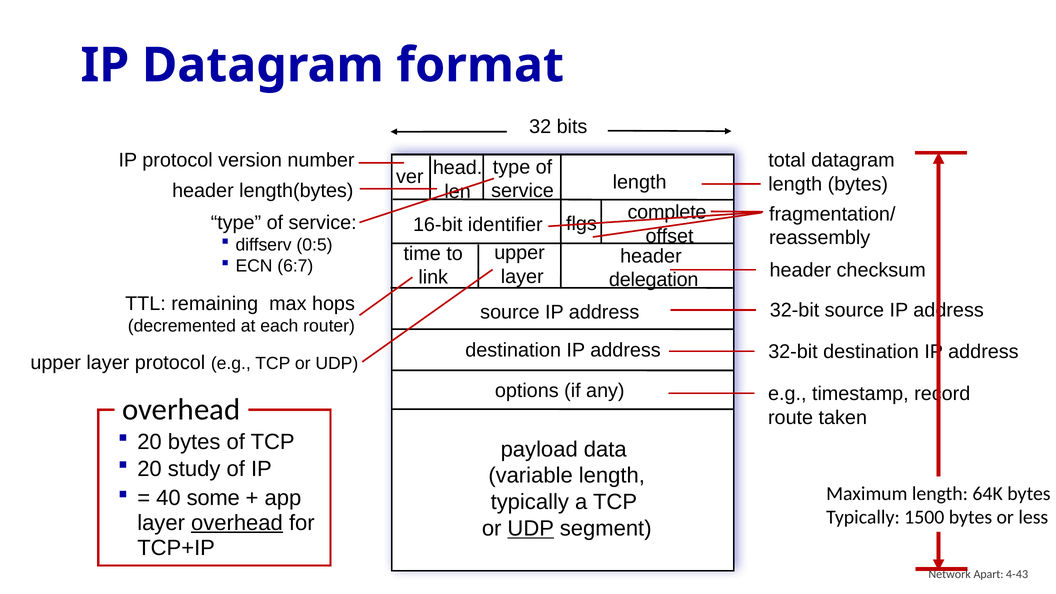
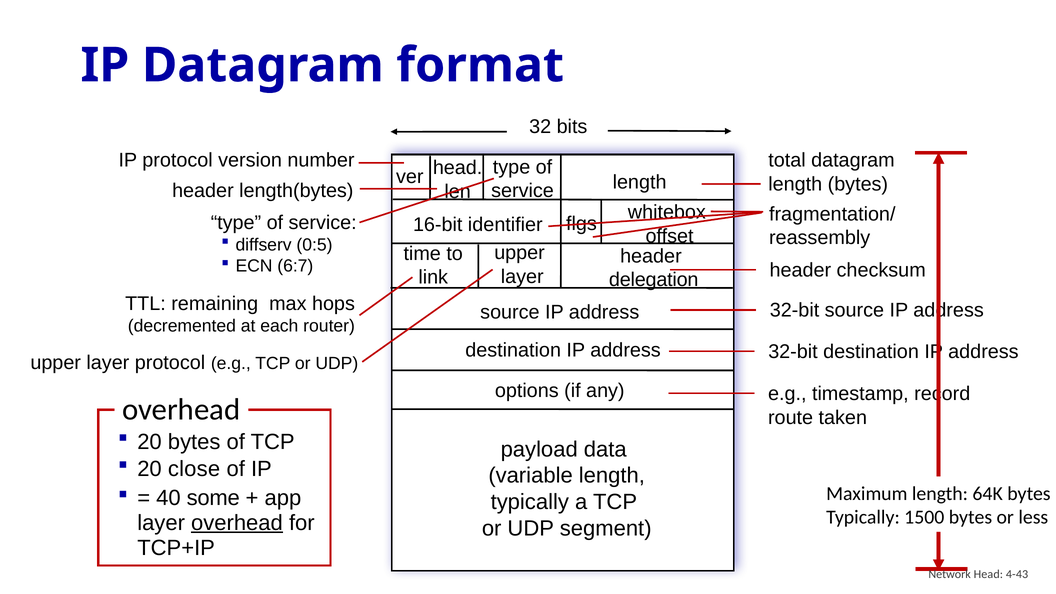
complete: complete -> whitebox
study: study -> close
UDP at (531, 528) underline: present -> none
Network Apart: Apart -> Head
